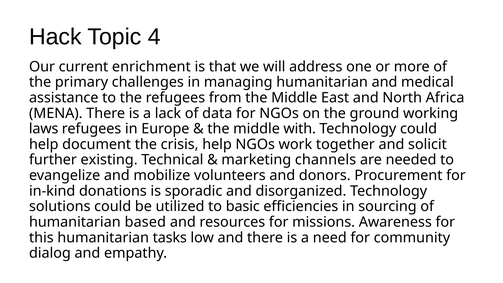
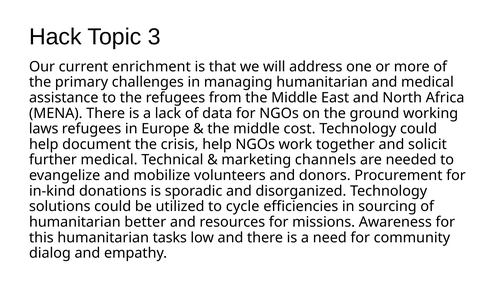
4: 4 -> 3
with: with -> cost
further existing: existing -> medical
basic: basic -> cycle
based: based -> better
